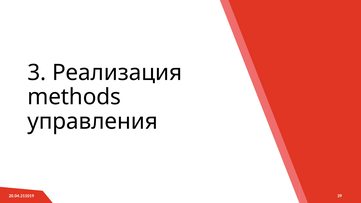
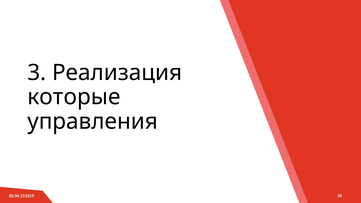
methods: methods -> которые
